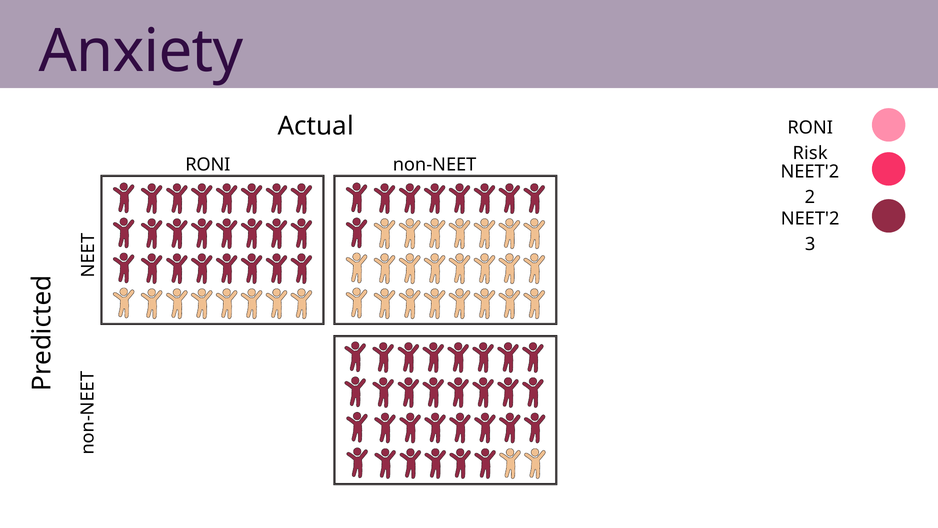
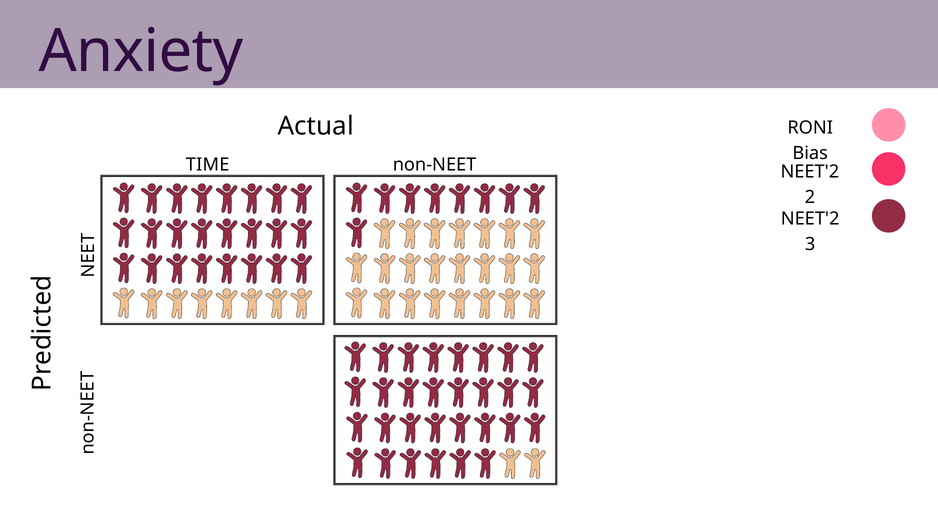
Risk: Risk -> Bias
RONI at (208, 164): RONI -> TIME
